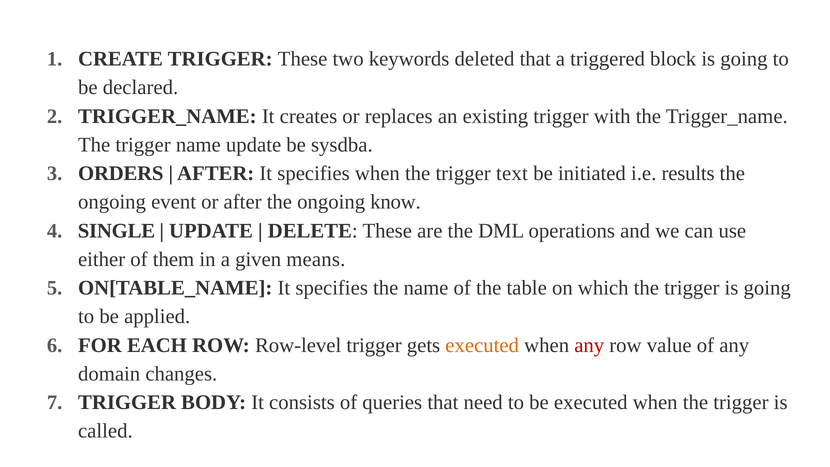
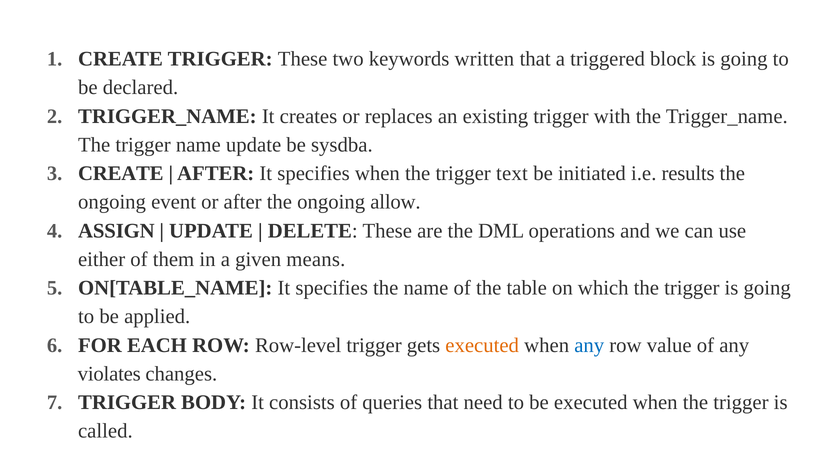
deleted: deleted -> written
ORDERS at (121, 173): ORDERS -> CREATE
know: know -> allow
SINGLE: SINGLE -> ASSIGN
any at (589, 345) colour: red -> blue
domain: domain -> violates
